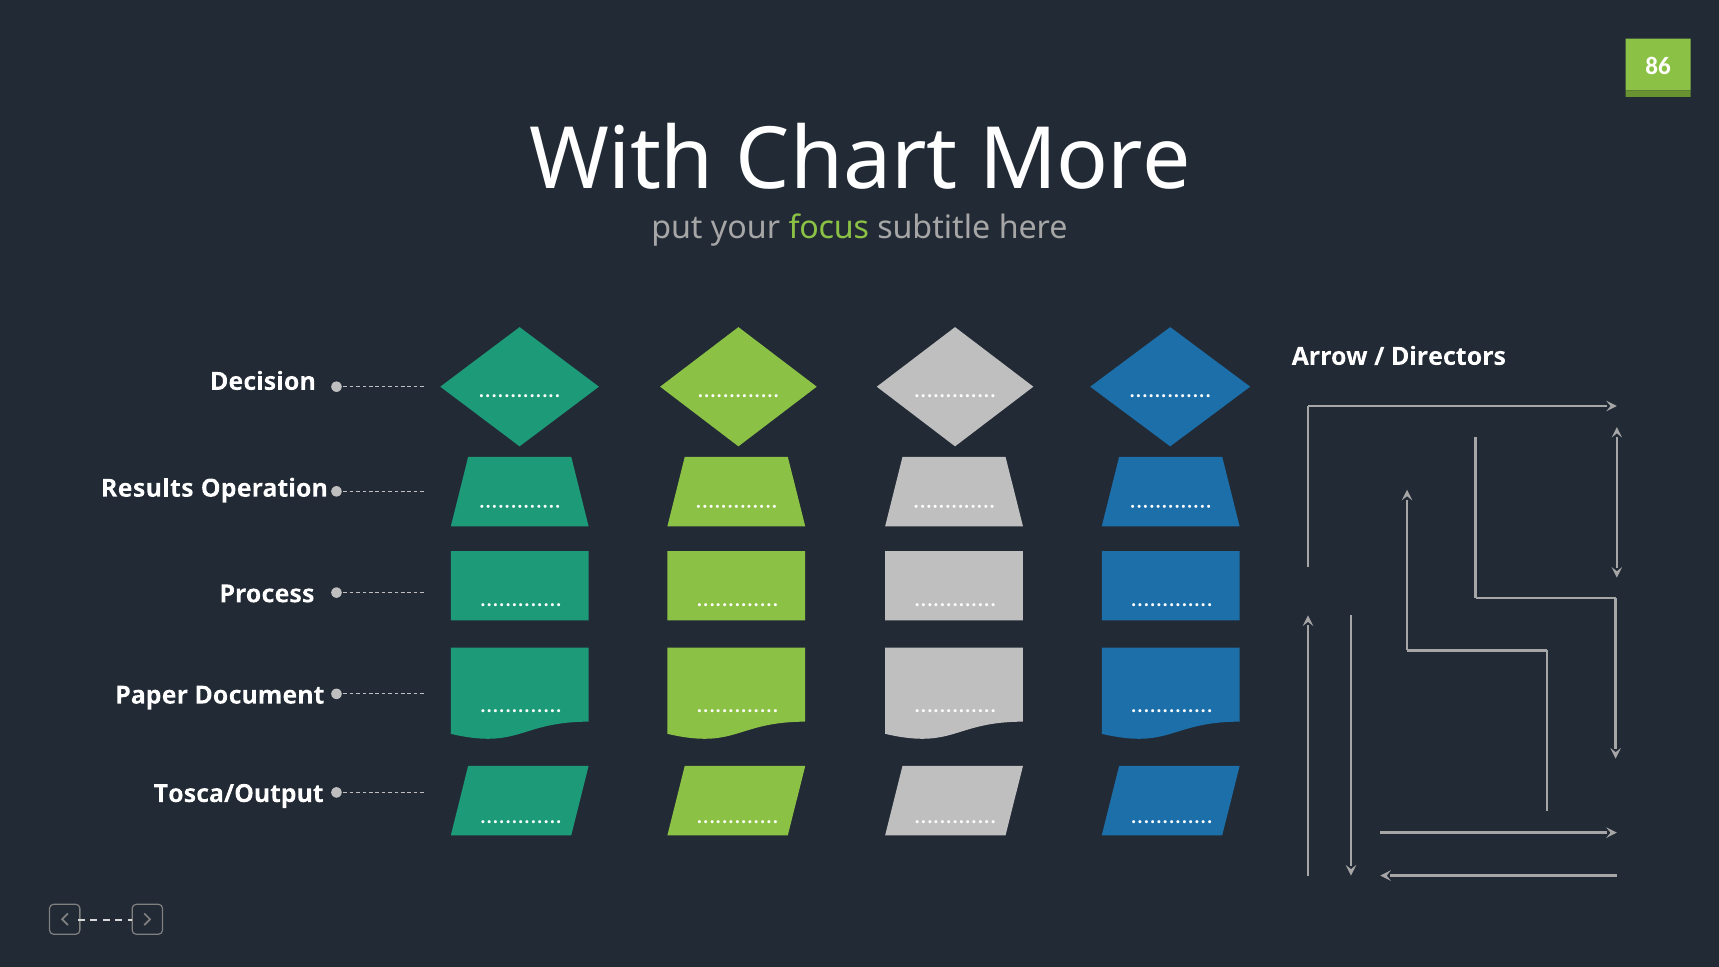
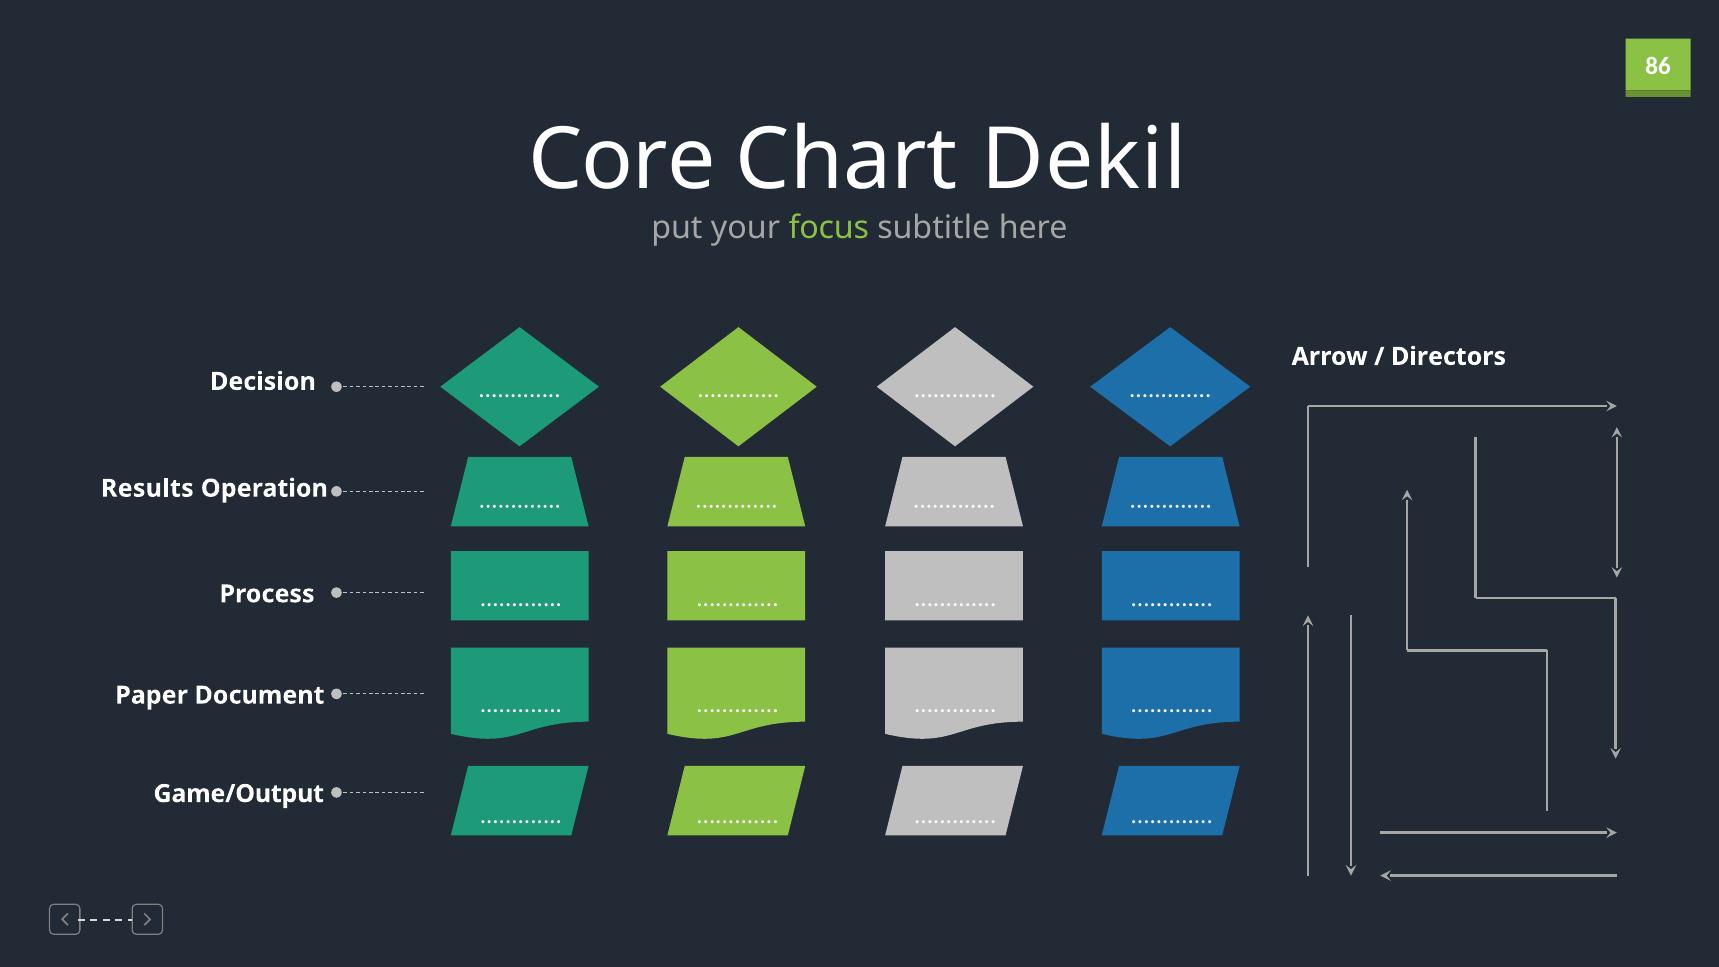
With: With -> Core
More: More -> Dekil
Tosca/Output: Tosca/Output -> Game/Output
